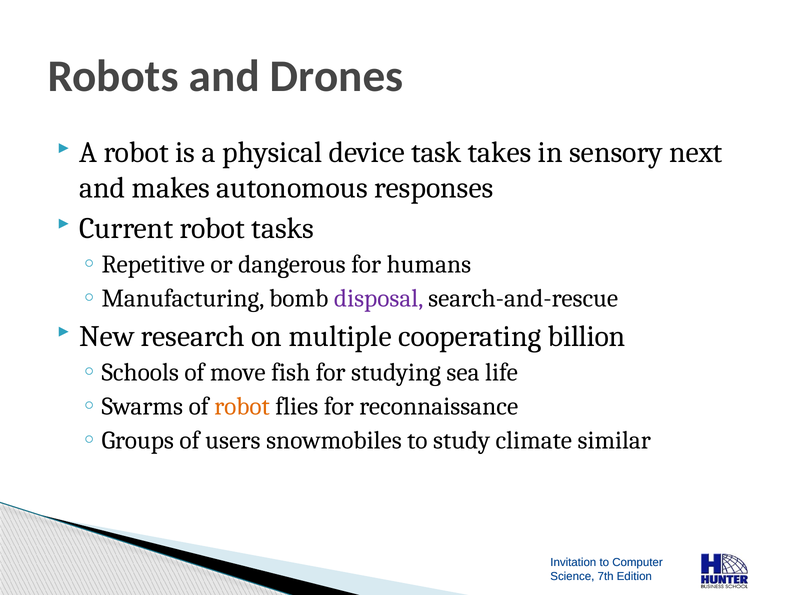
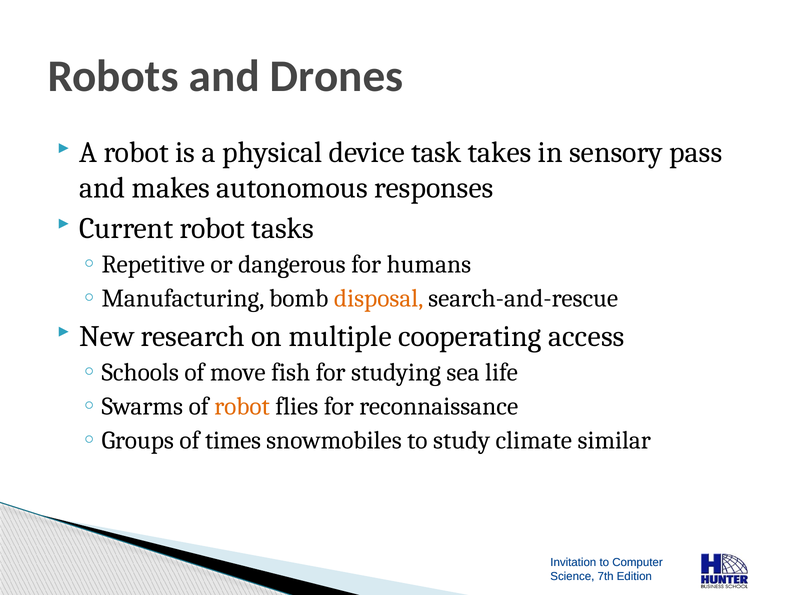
next: next -> pass
disposal colour: purple -> orange
billion: billion -> access
users: users -> times
